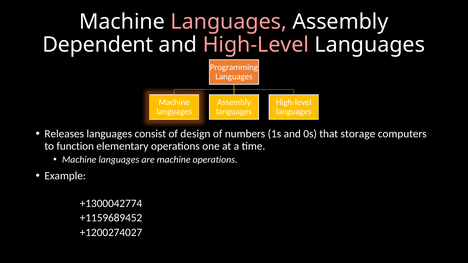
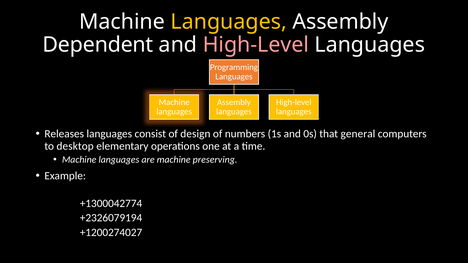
Languages at (229, 22) colour: pink -> yellow
storage: storage -> general
function: function -> desktop
machine operations: operations -> preserving
+1159689452: +1159689452 -> +2326079194
